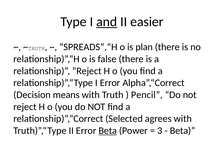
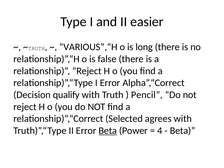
and underline: present -> none
SPREADS”,“H: SPREADS”,“H -> VARIOUS”,“H
plan: plan -> long
means: means -> qualify
3: 3 -> 4
